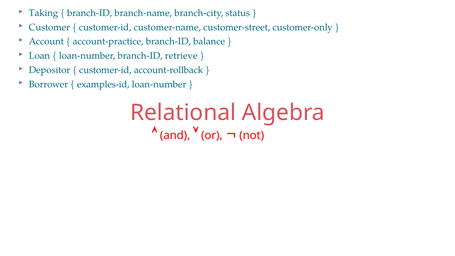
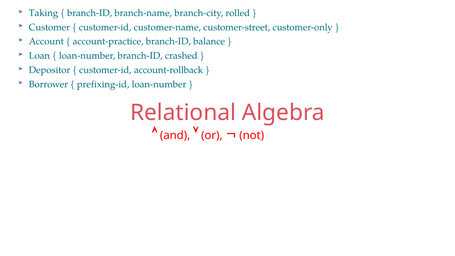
status: status -> rolled
retrieve: retrieve -> crashed
examples-id: examples-id -> prefixing-id
